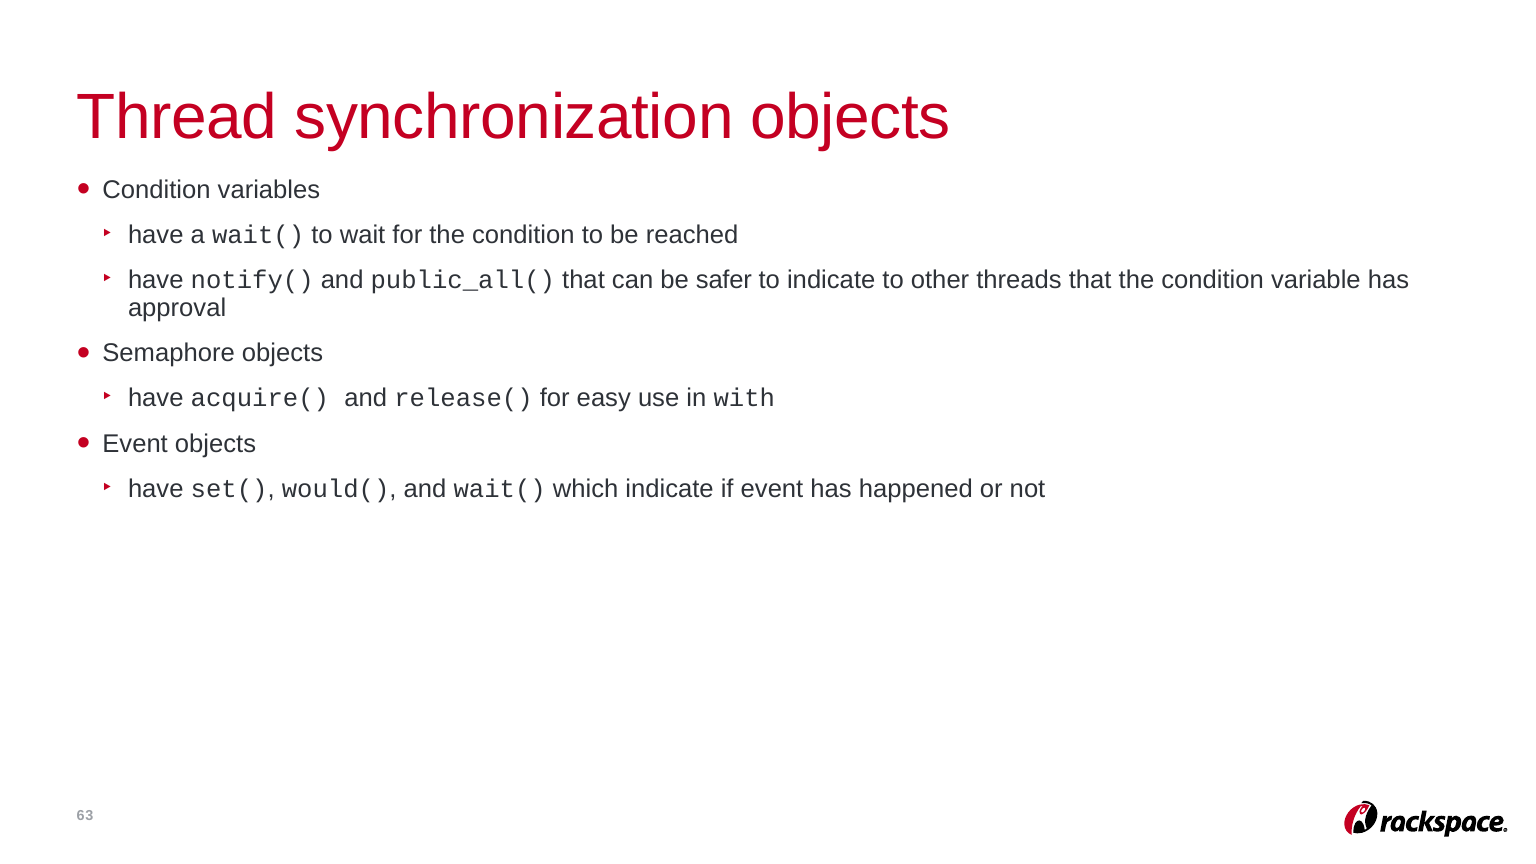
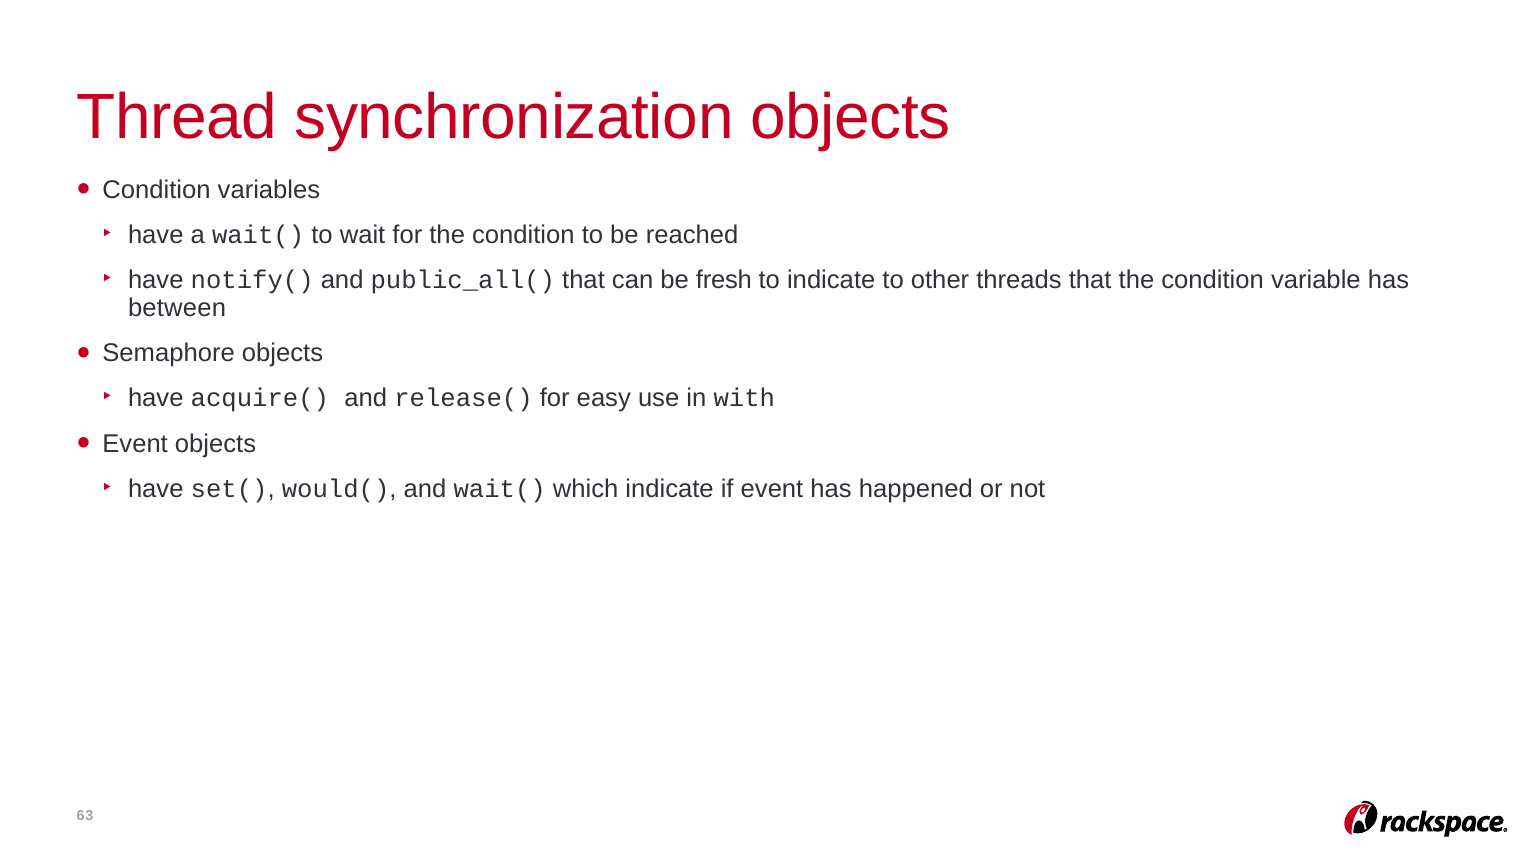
safer: safer -> fresh
approval: approval -> between
